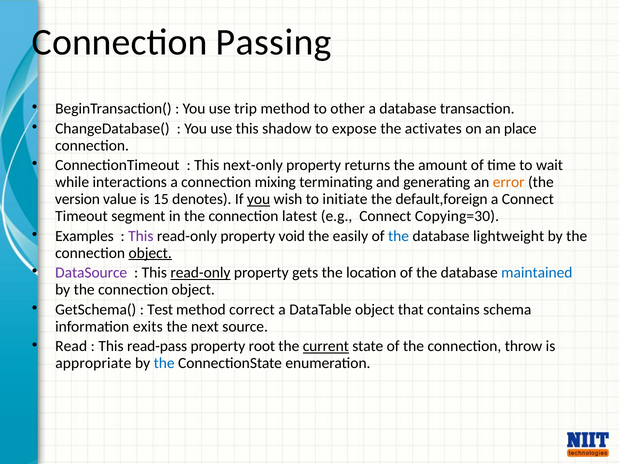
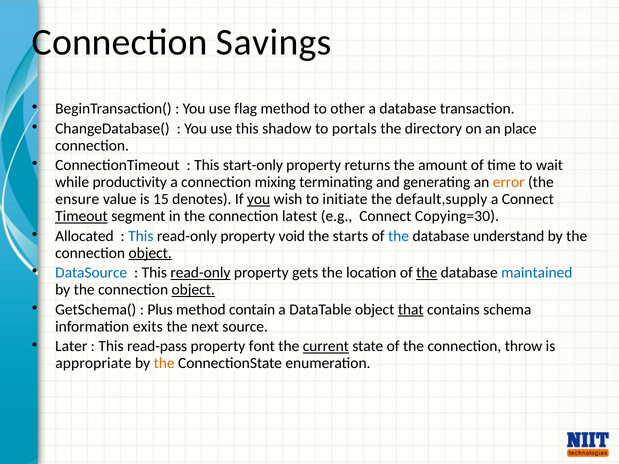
Passing: Passing -> Savings
trip: trip -> flag
expose: expose -> portals
activates: activates -> directory
next-only: next-only -> start-only
interactions: interactions -> productivity
version: version -> ensure
default,foreign: default,foreign -> default,supply
Timeout underline: none -> present
Examples: Examples -> Allocated
This at (141, 236) colour: purple -> blue
easily: easily -> starts
lightweight: lightweight -> understand
DataSource colour: purple -> blue
the at (427, 273) underline: none -> present
object at (193, 290) underline: none -> present
Test: Test -> Plus
correct: correct -> contain
that underline: none -> present
Read: Read -> Later
root: root -> font
the at (164, 364) colour: blue -> orange
